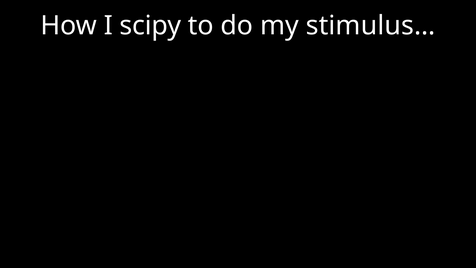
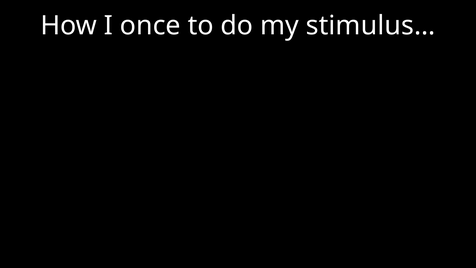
scipy: scipy -> once
